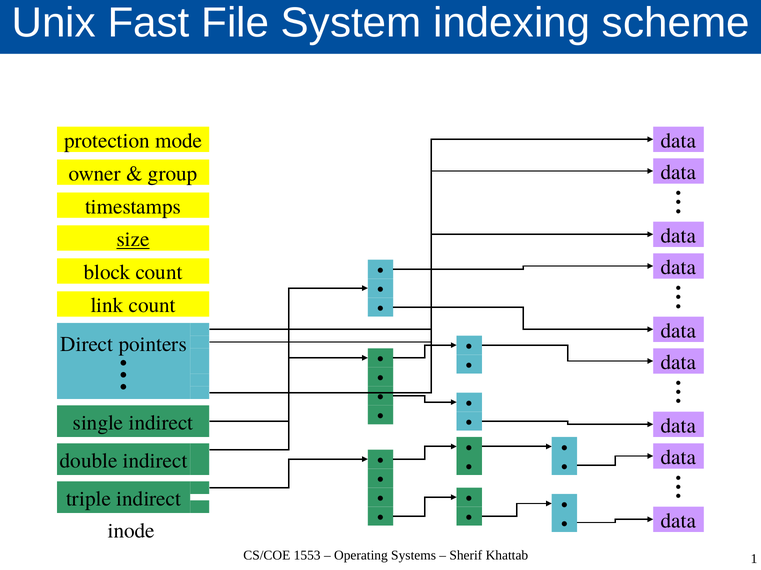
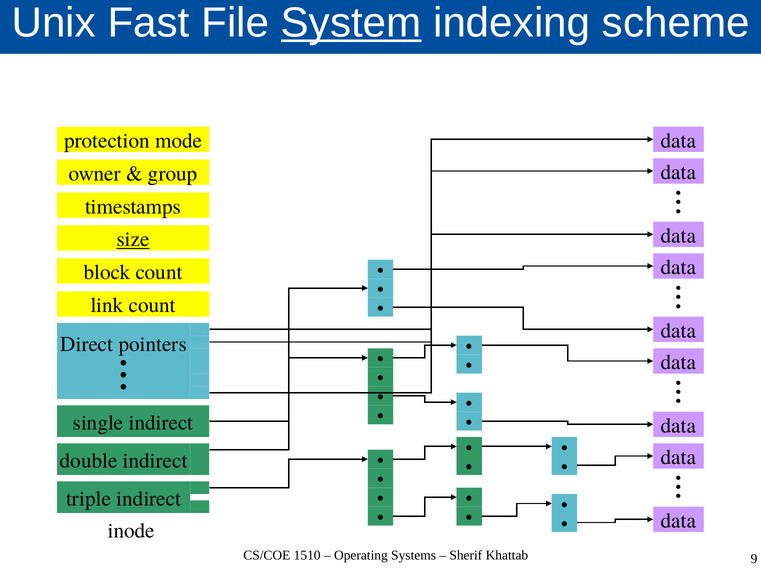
System underline: none -> present
1553: 1553 -> 1510
1: 1 -> 9
